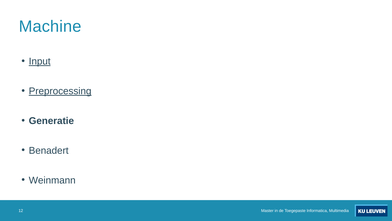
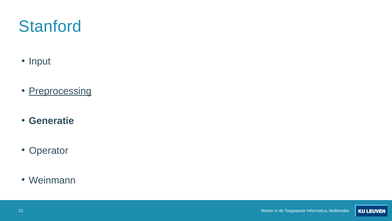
Machine: Machine -> Stanford
Input underline: present -> none
Benadert: Benadert -> Operator
